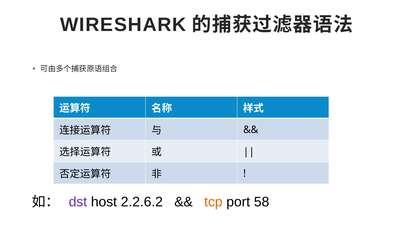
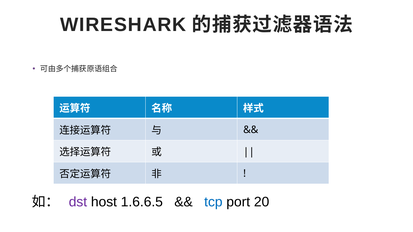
2.2.6.2: 2.2.6.2 -> 1.6.6.5
tcp colour: orange -> blue
58: 58 -> 20
